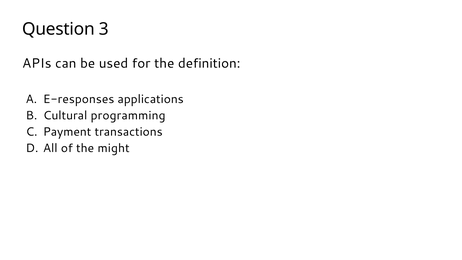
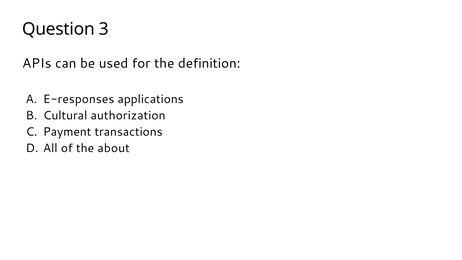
programming: programming -> authorization
might: might -> about
